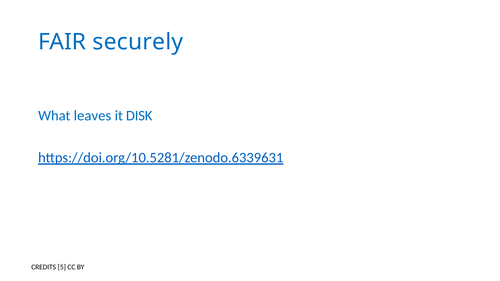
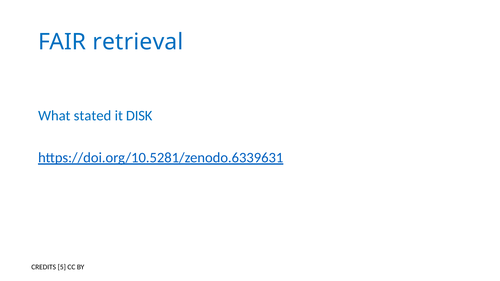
securely: securely -> retrieval
leaves: leaves -> stated
